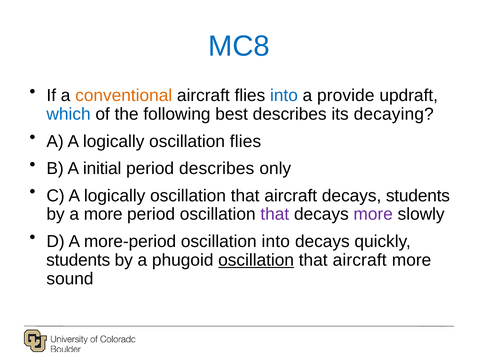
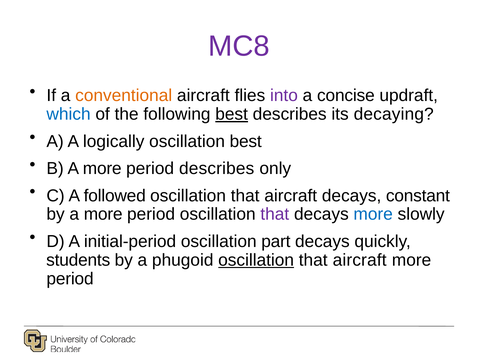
MC8 colour: blue -> purple
into at (284, 95) colour: blue -> purple
provide: provide -> concise
best at (232, 114) underline: none -> present
oscillation flies: flies -> best
B A initial: initial -> more
C A logically: logically -> followed
decays students: students -> constant
more at (373, 214) colour: purple -> blue
more-period: more-period -> initial-period
oscillation into: into -> part
sound at (70, 278): sound -> period
